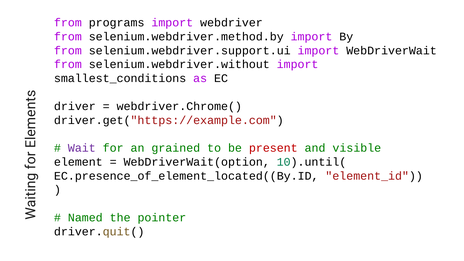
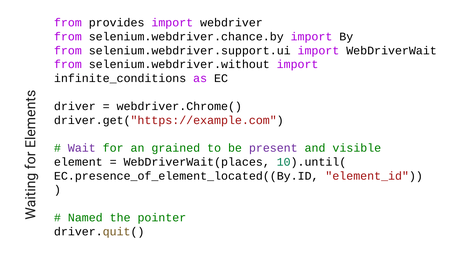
programs: programs -> provides
selenium.webdriver.method.by: selenium.webdriver.method.by -> selenium.webdriver.chance.by
smallest_conditions: smallest_conditions -> infinite_conditions
present colour: red -> purple
WebDriverWait(option: WebDriverWait(option -> WebDriverWait(places
